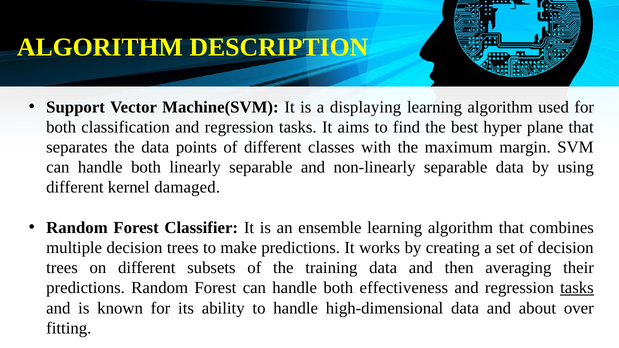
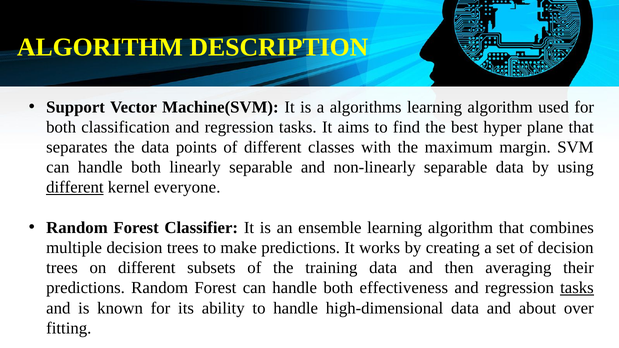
displaying: displaying -> algorithms
different at (75, 188) underline: none -> present
damaged: damaged -> everyone
